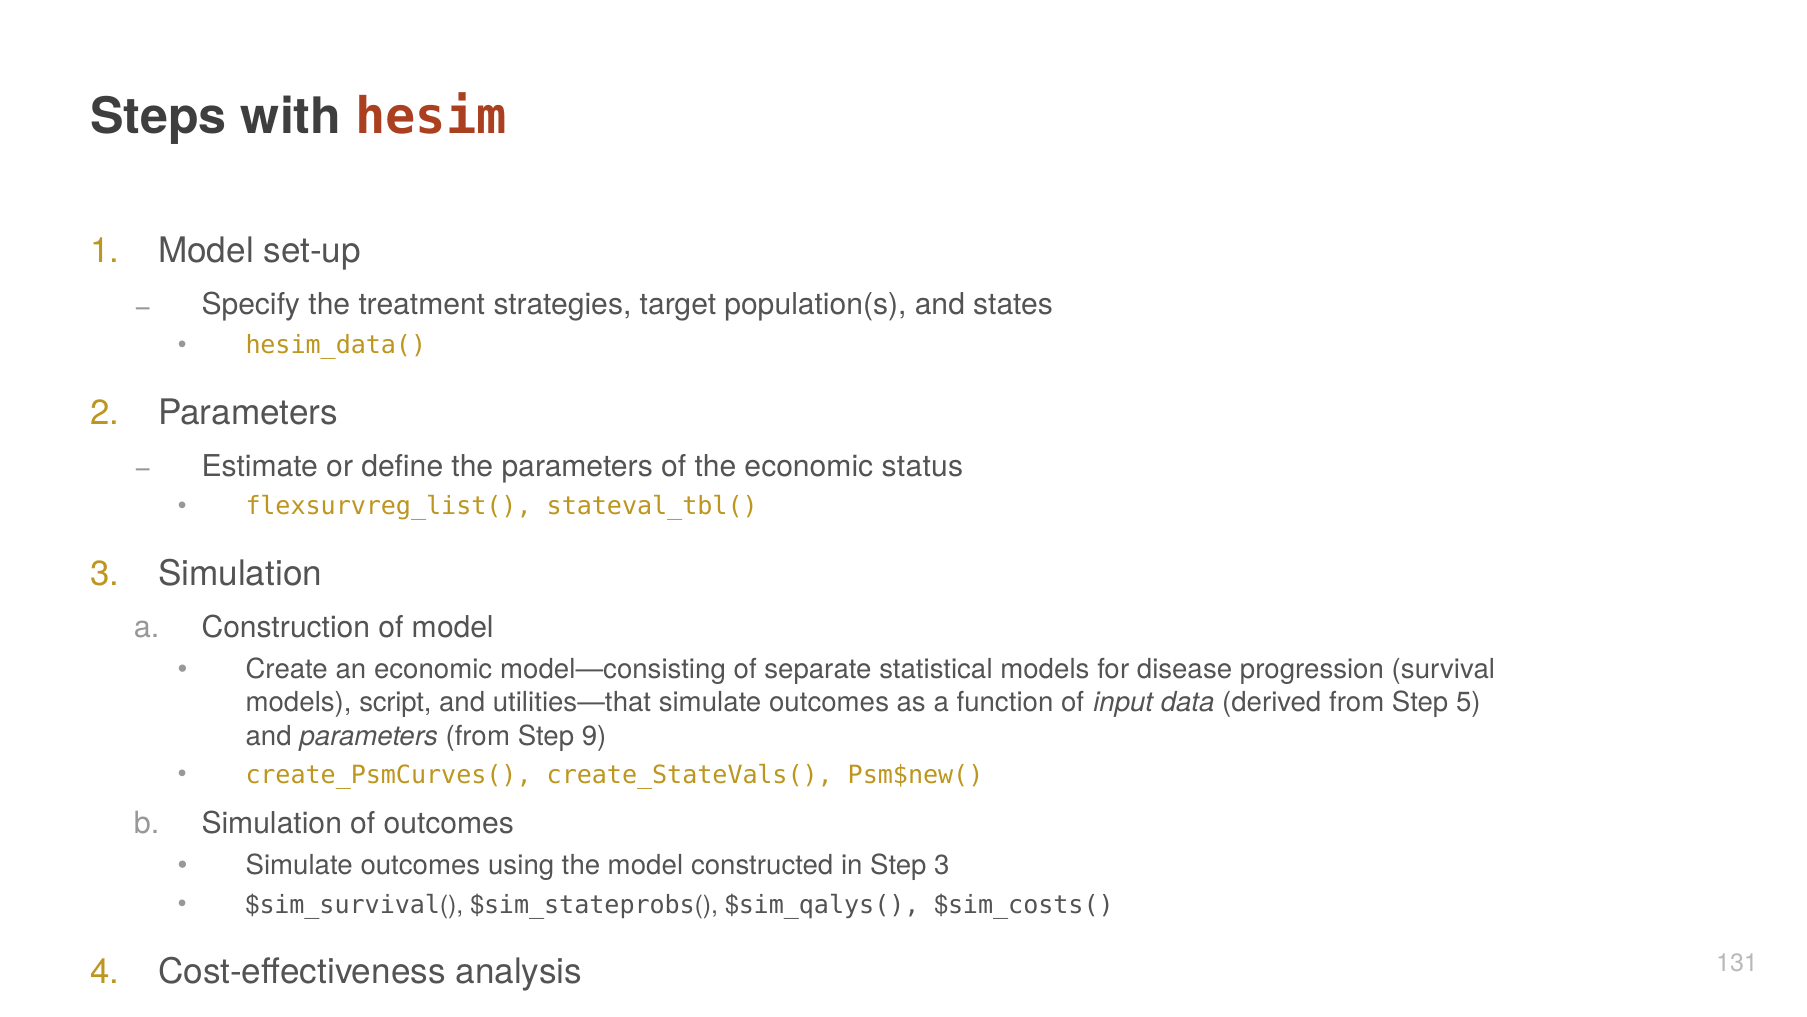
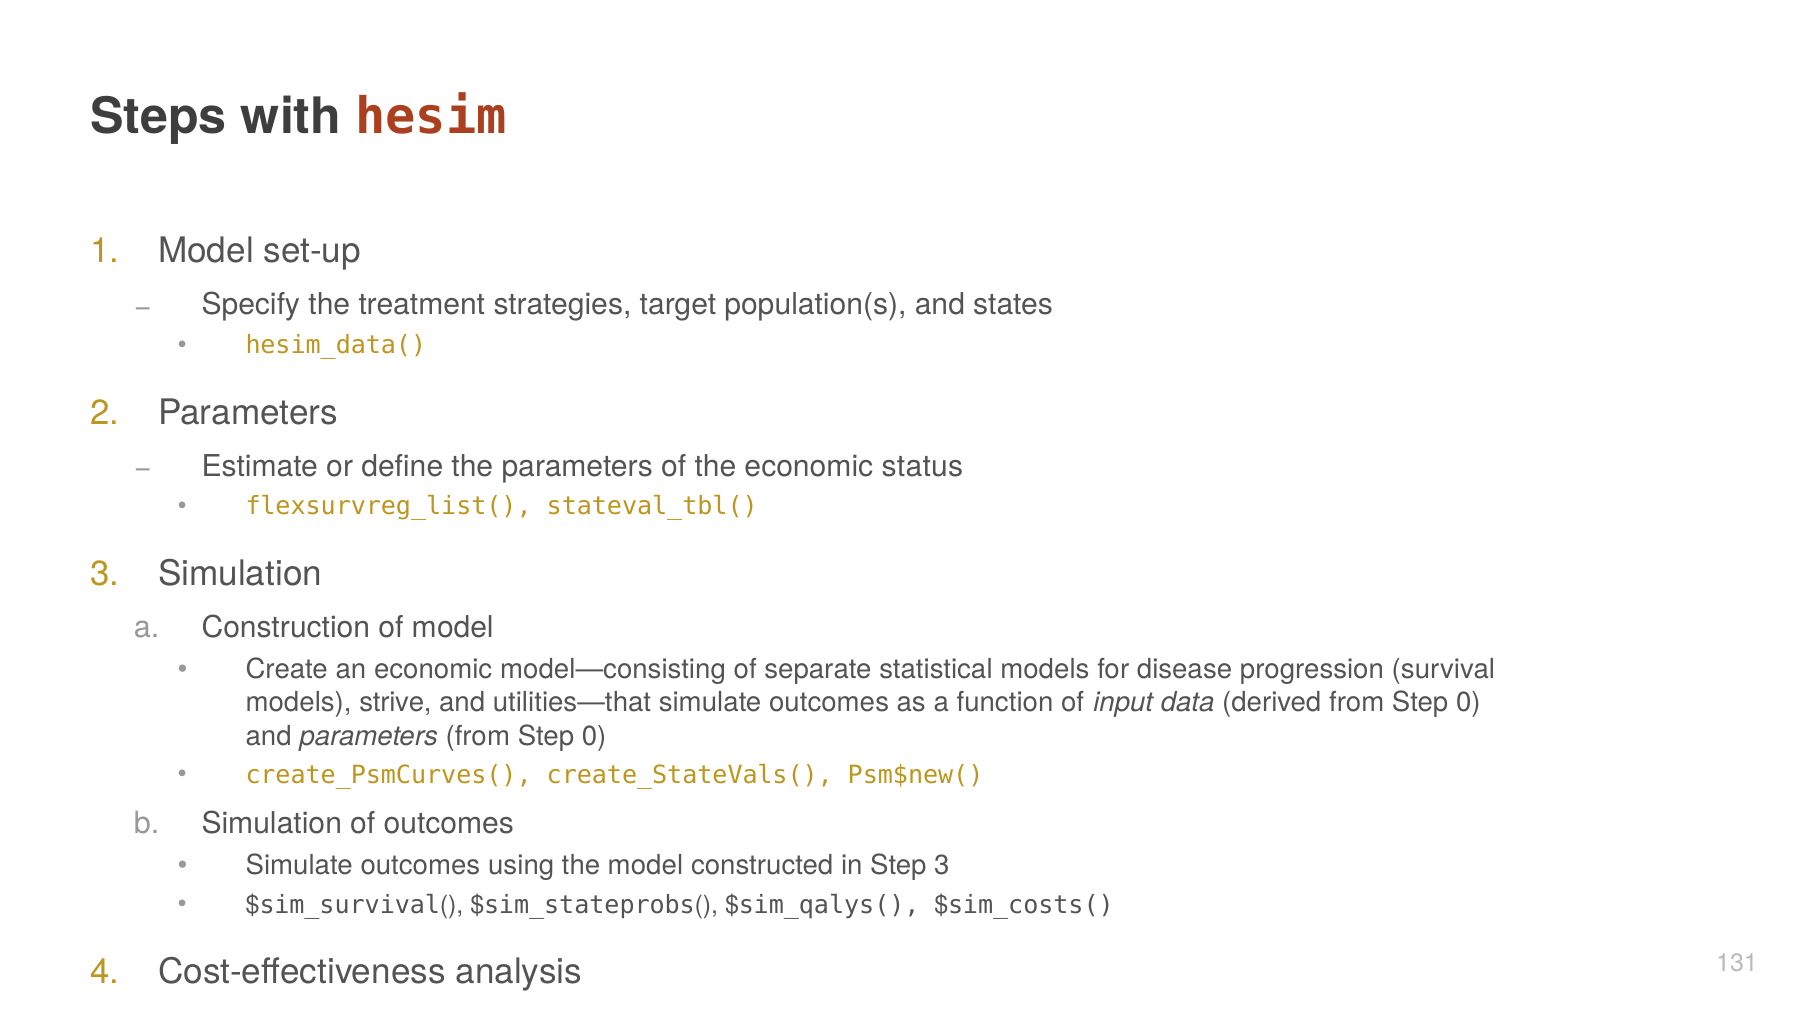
script: script -> strive
derived from Step 5: 5 -> 0
parameters from Step 9: 9 -> 0
